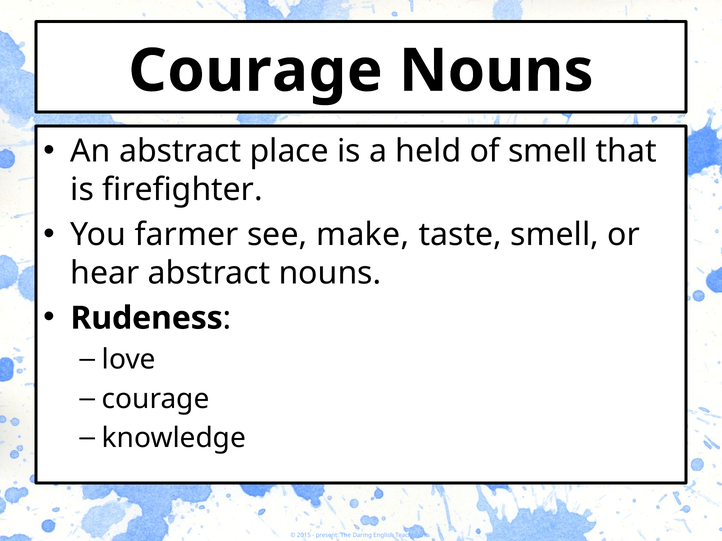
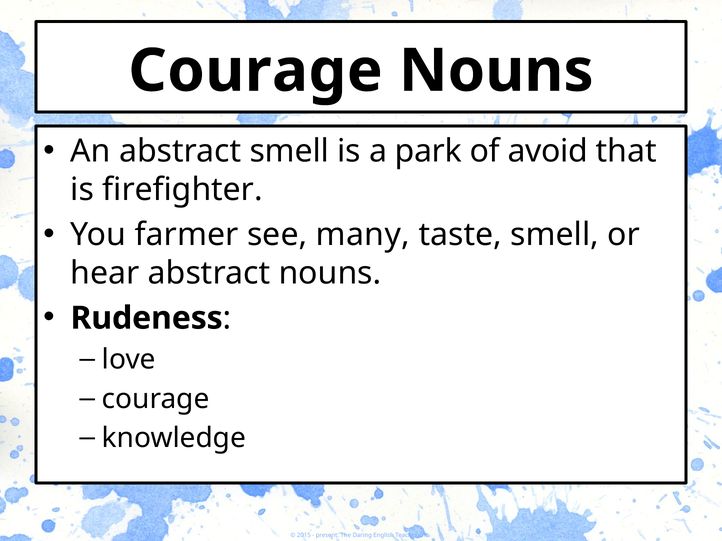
abstract place: place -> smell
held: held -> park
of smell: smell -> avoid
make: make -> many
